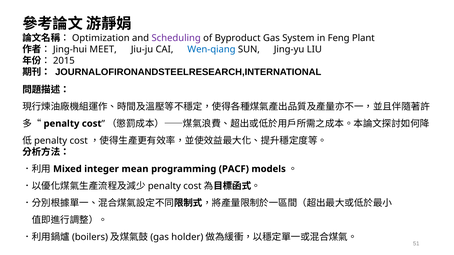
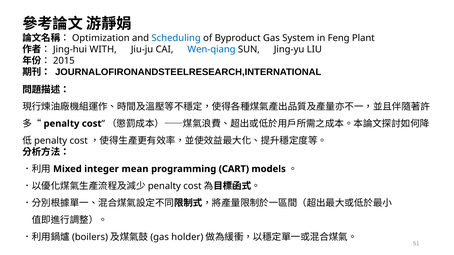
Scheduling colour: purple -> blue
MEET: MEET -> WITH
PACF: PACF -> CART
